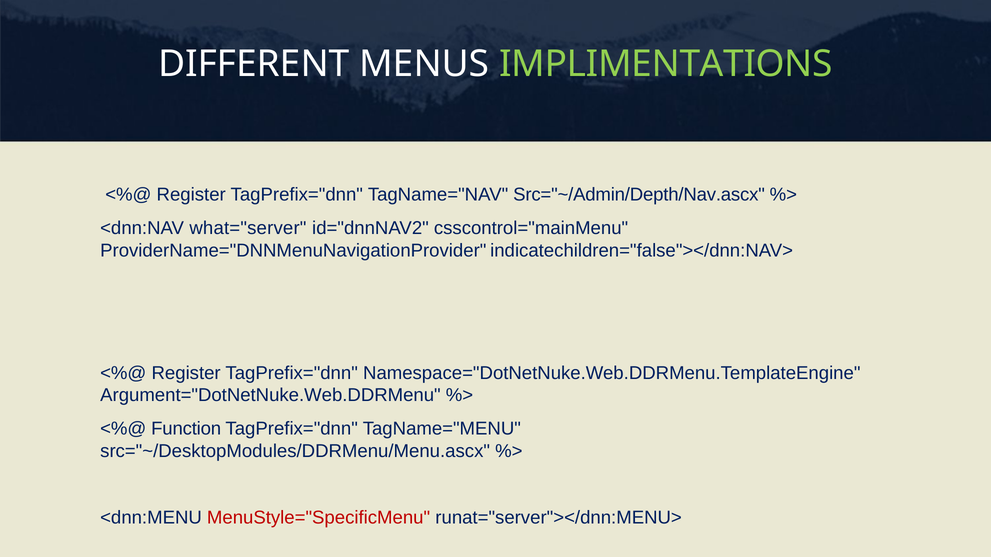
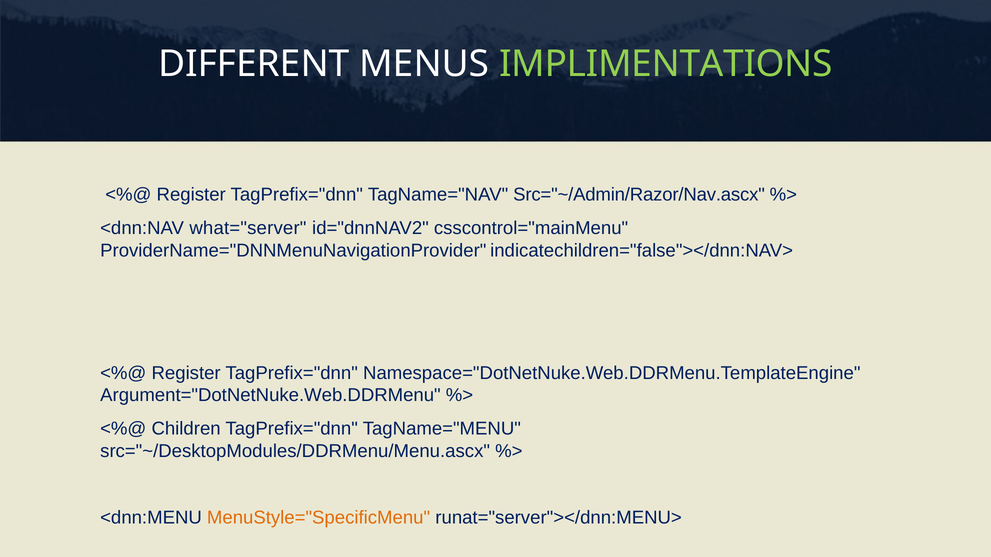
Src="~/Admin/Depth/Nav.ascx: Src="~/Admin/Depth/Nav.ascx -> Src="~/Admin/Razor/Nav.ascx
Function: Function -> Children
MenuStyle="SpecificMenu colour: red -> orange
